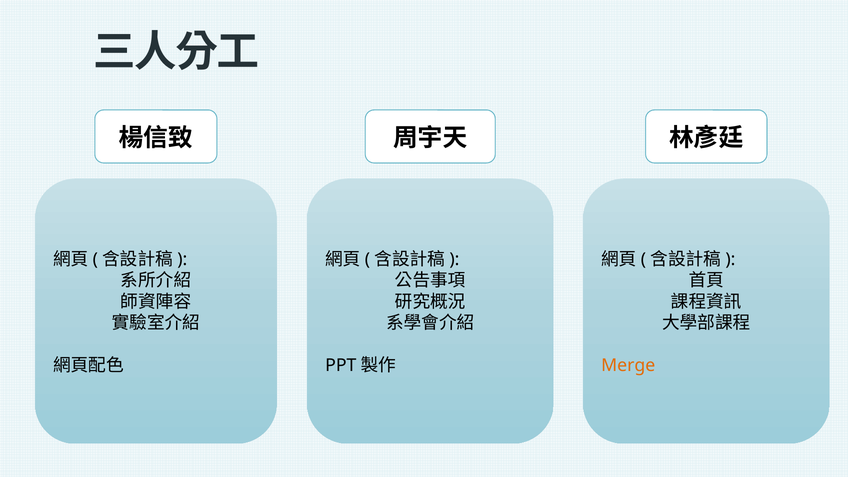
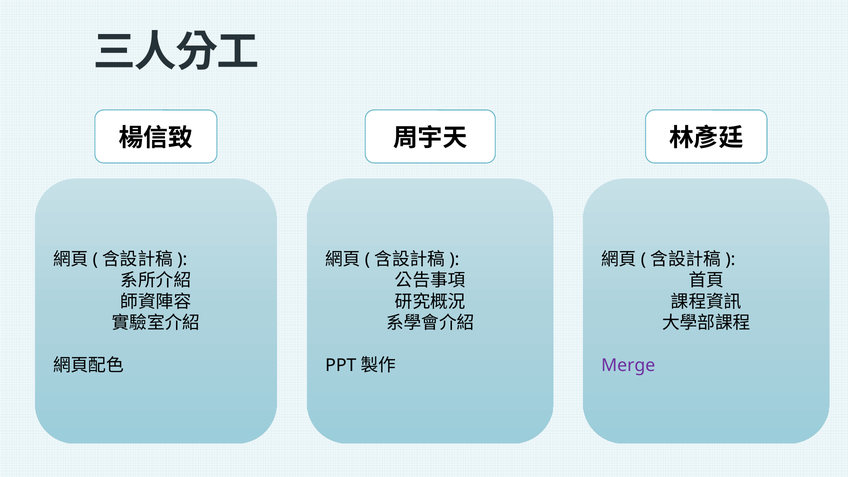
Merge colour: orange -> purple
